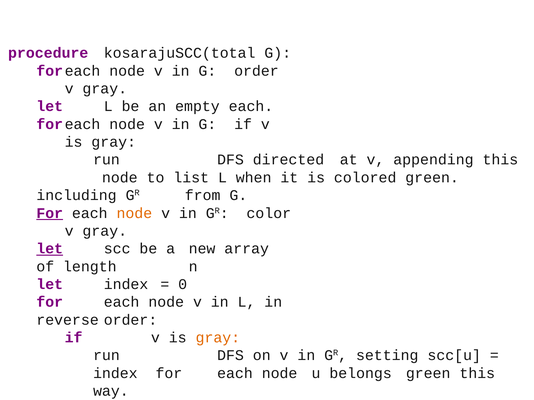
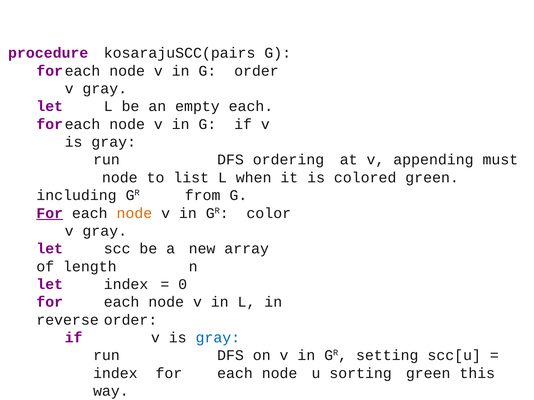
kosarajuSCC(total: kosarajuSCC(total -> kosarajuSCC(pairs
directed: directed -> ordering
appending this: this -> must
let at (50, 249) underline: present -> none
gray at (218, 338) colour: orange -> blue
belongs: belongs -> sorting
